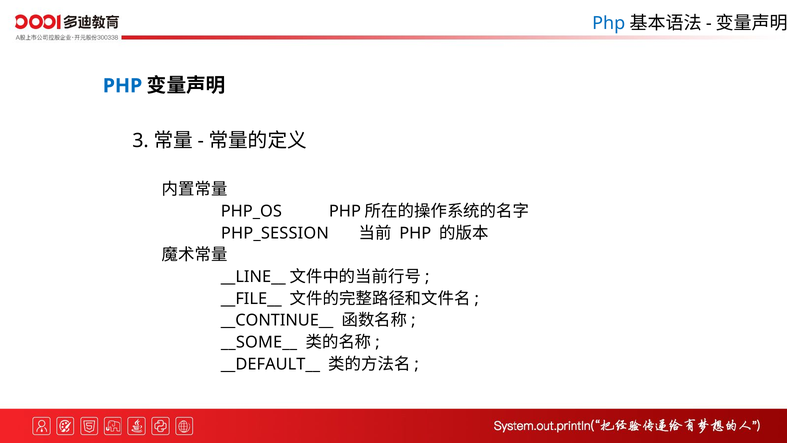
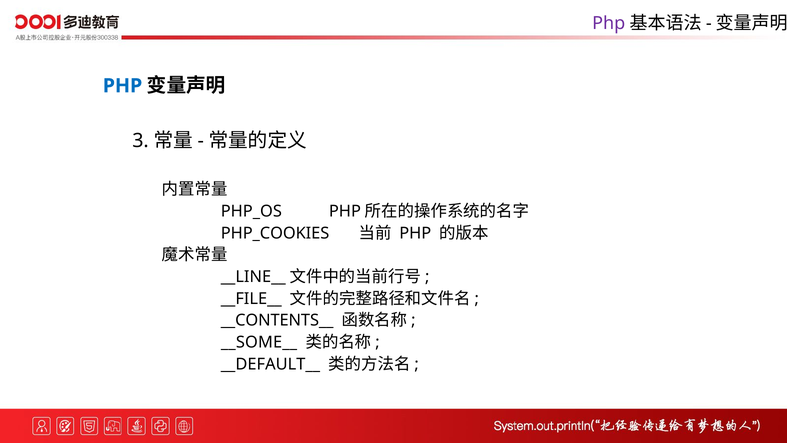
Php at (609, 23) colour: blue -> purple
PHP_SESSION: PHP_SESSION -> PHP_COOKIES
__CONTINUE__: __CONTINUE__ -> __CONTENTS__
